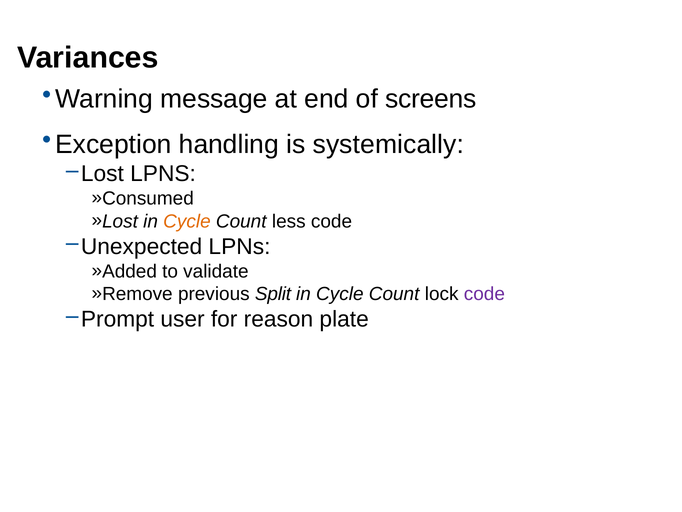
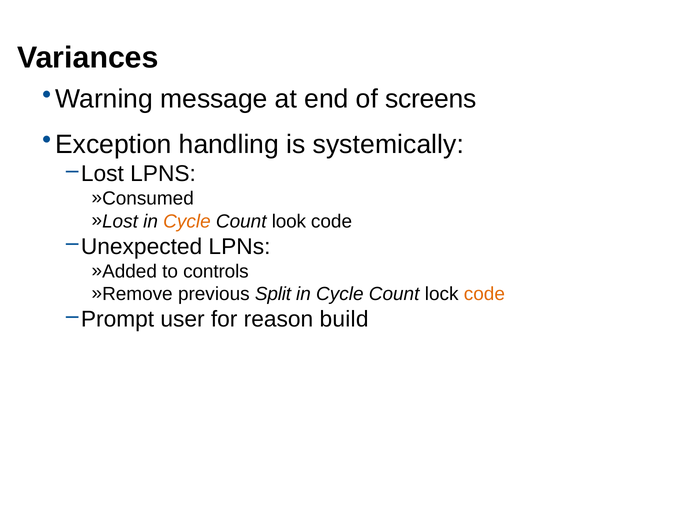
less: less -> look
validate: validate -> controls
code at (484, 294) colour: purple -> orange
plate: plate -> build
